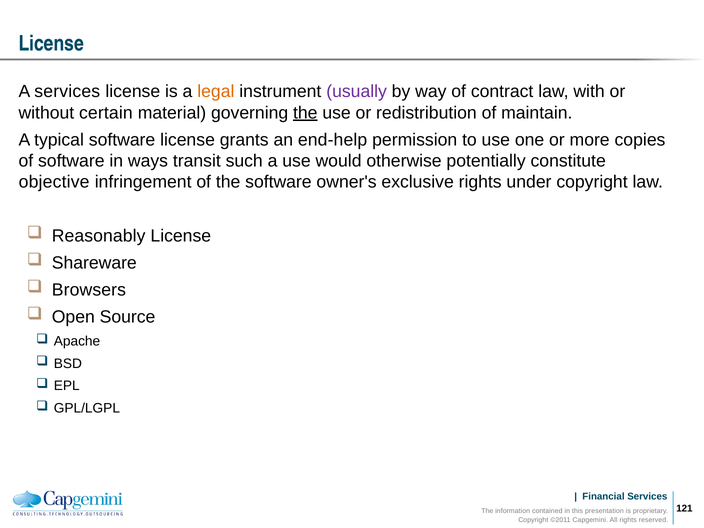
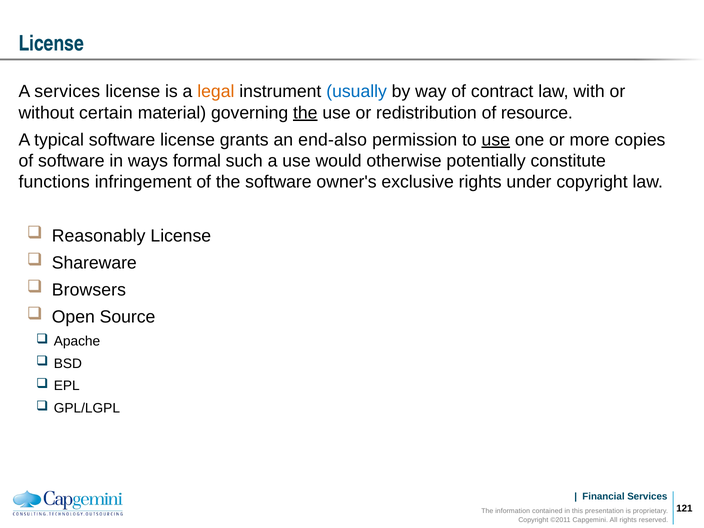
usually colour: purple -> blue
maintain: maintain -> resource
end-help: end-help -> end-also
use at (496, 140) underline: none -> present
transit: transit -> formal
objective: objective -> functions
